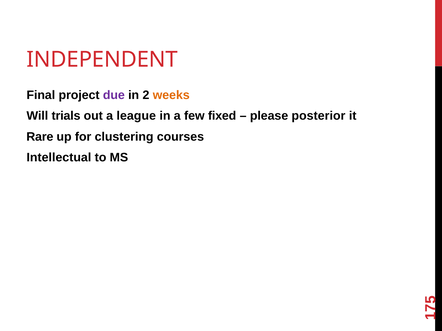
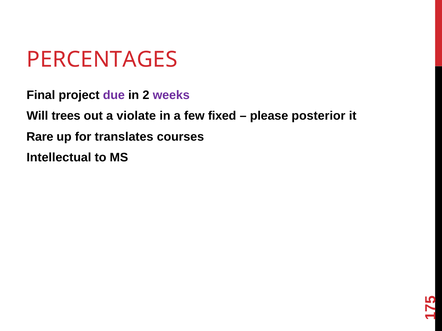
INDEPENDENT: INDEPENDENT -> PERCENTAGES
weeks colour: orange -> purple
trials: trials -> trees
league: league -> violate
clustering: clustering -> translates
